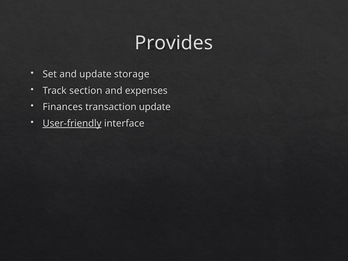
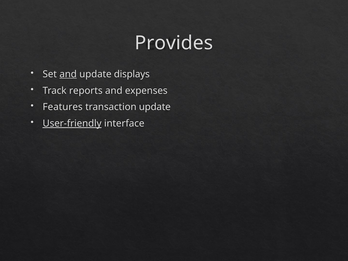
and at (68, 74) underline: none -> present
storage: storage -> displays
section: section -> reports
Finances: Finances -> Features
